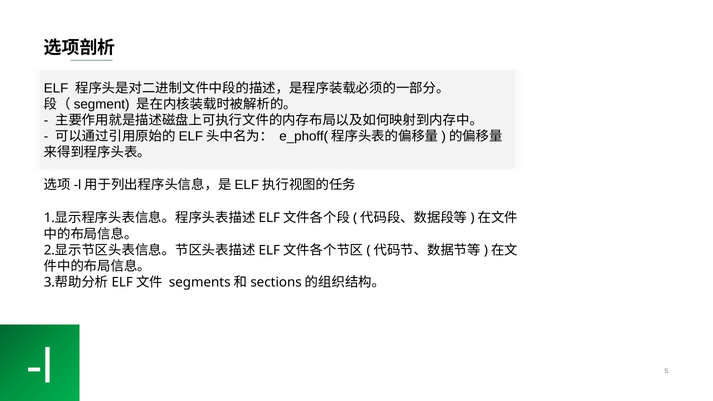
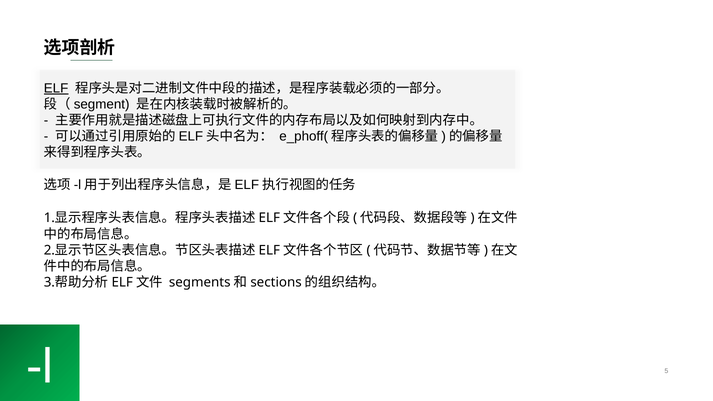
ELF underline: none -> present
